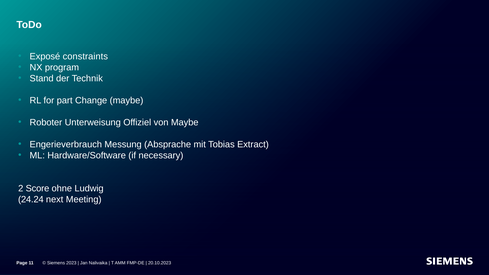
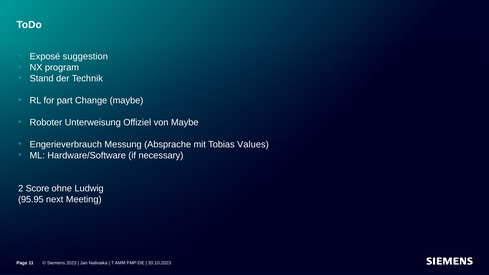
constraints: constraints -> suggestion
Extract: Extract -> Values
24.24: 24.24 -> 95.95
